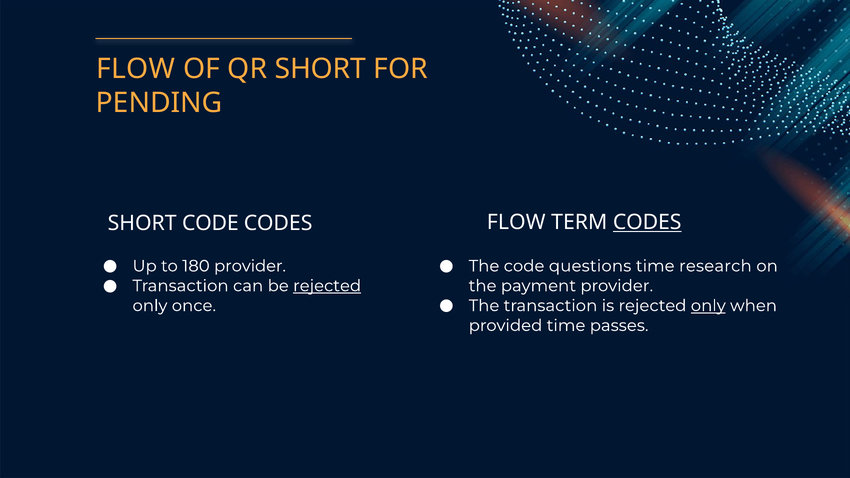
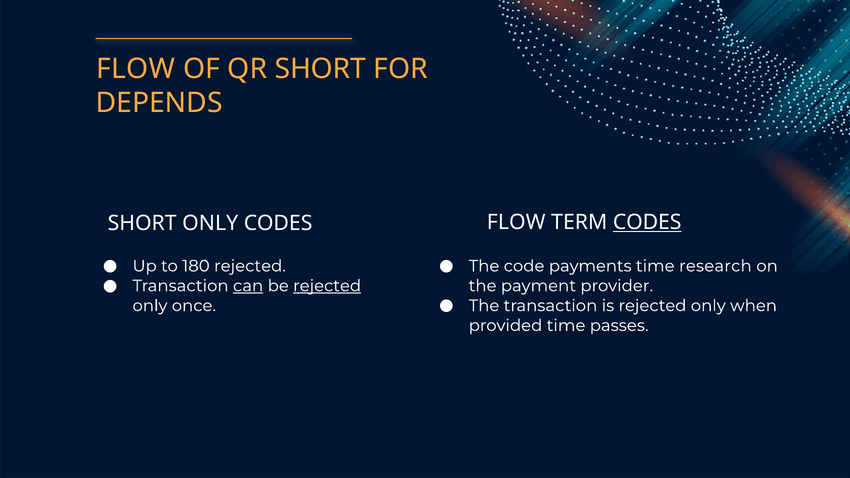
PENDING: PENDING -> DEPENDS
SHORT CODE: CODE -> ONLY
180 provider: provider -> rejected
questions: questions -> payments
can underline: none -> present
only at (708, 306) underline: present -> none
